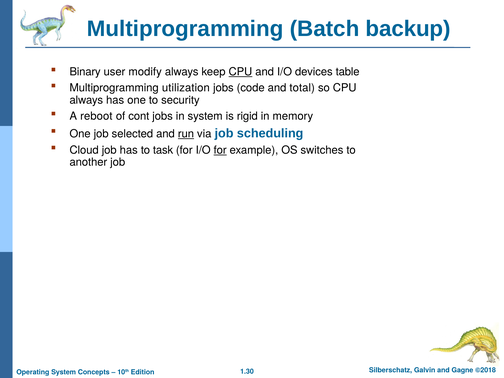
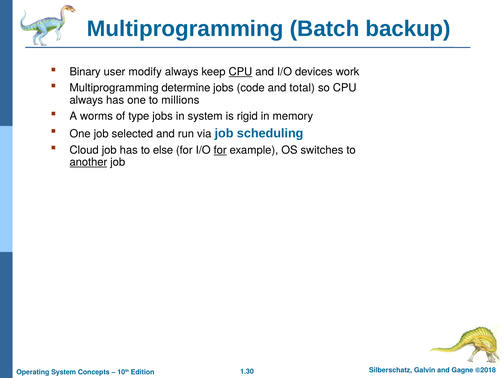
table: table -> work
utilization: utilization -> determine
security: security -> millions
reboot: reboot -> worms
cont: cont -> type
run underline: present -> none
task: task -> else
another underline: none -> present
